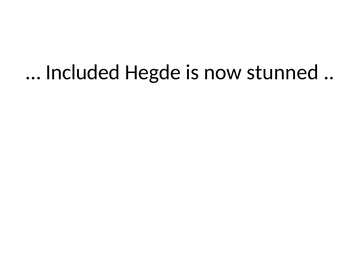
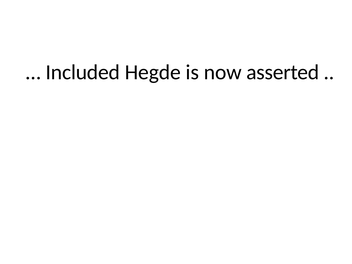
stunned: stunned -> asserted
